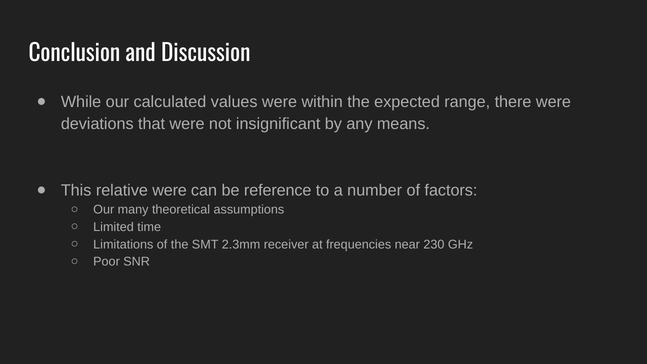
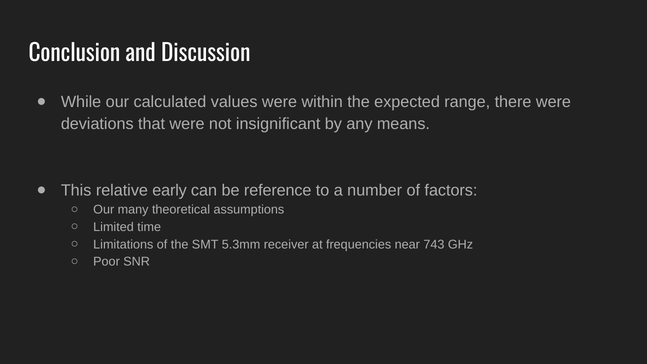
relative were: were -> early
2.3mm: 2.3mm -> 5.3mm
230: 230 -> 743
